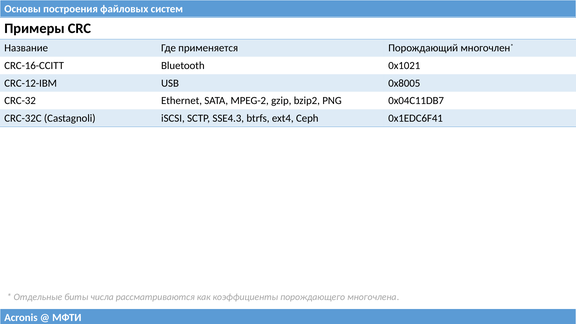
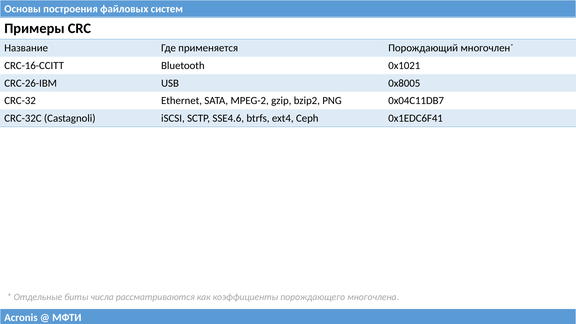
CRC-12-IBM: CRC-12-IBM -> CRC-26-IBM
SSE4.3: SSE4.3 -> SSE4.6
